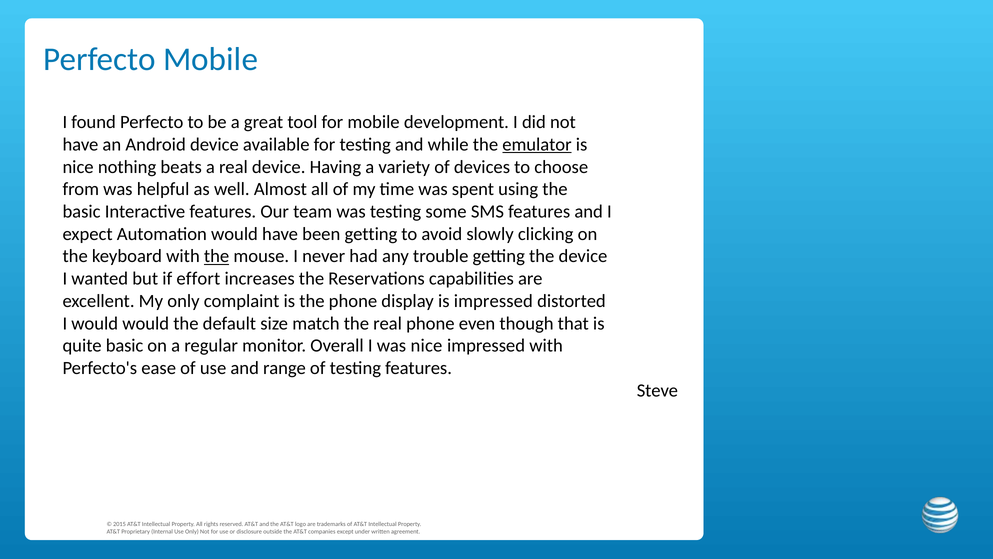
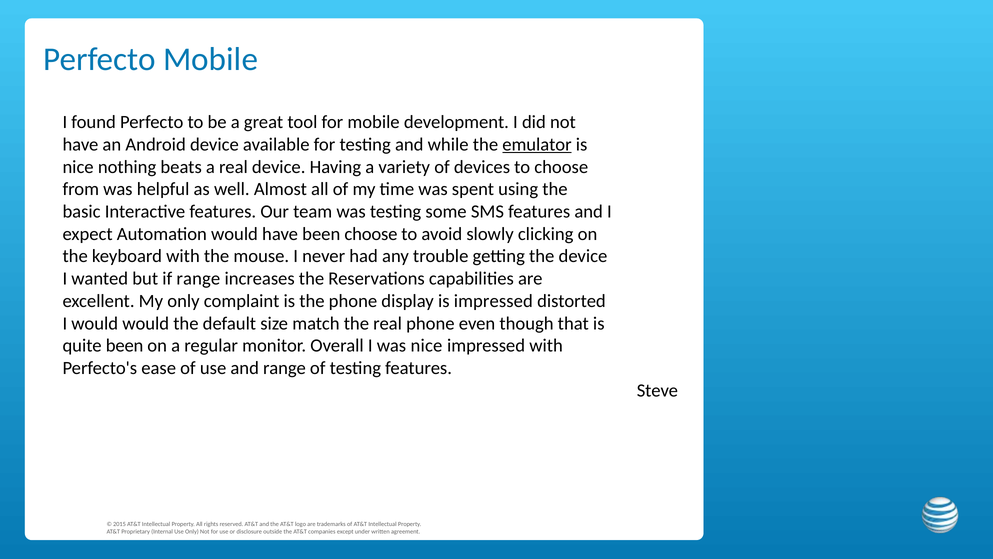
been getting: getting -> choose
the at (217, 256) underline: present -> none
if effort: effort -> range
quite basic: basic -> been
